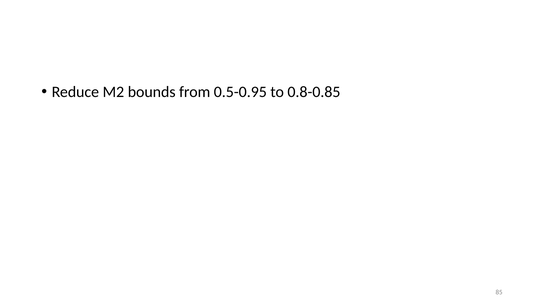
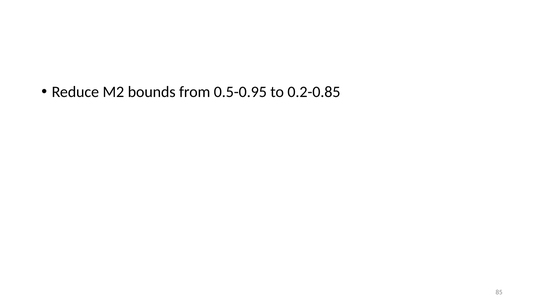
0.8-0.85: 0.8-0.85 -> 0.2-0.85
